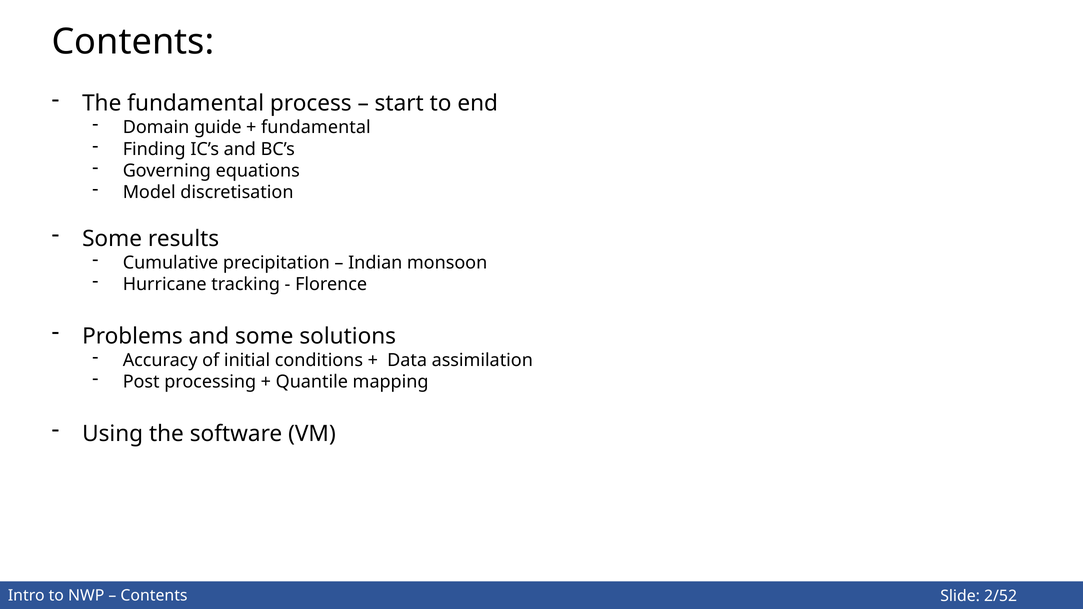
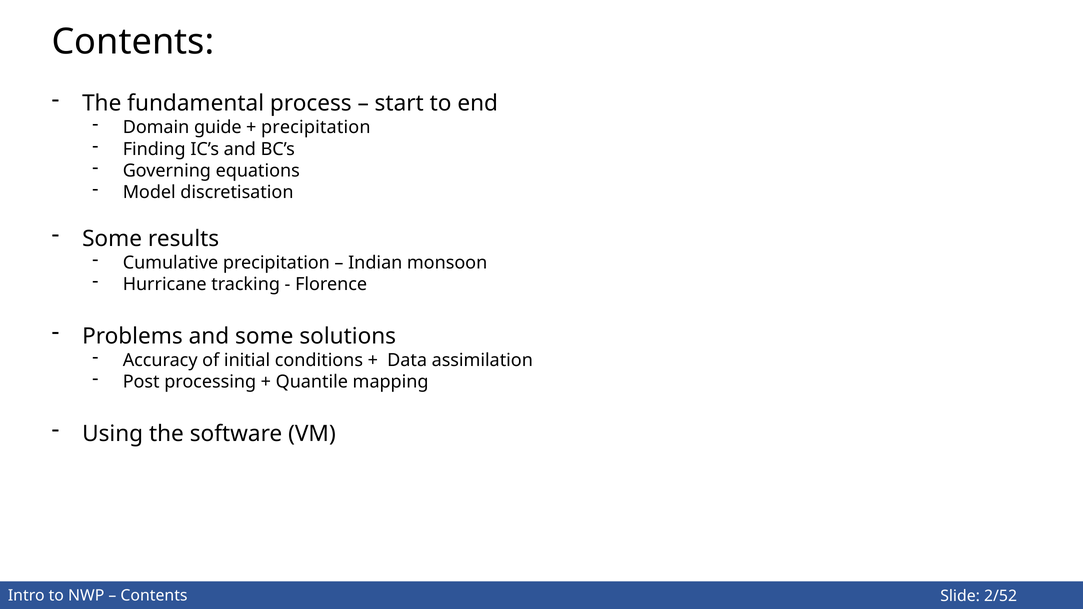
fundamental at (316, 127): fundamental -> precipitation
